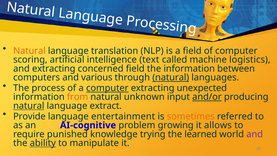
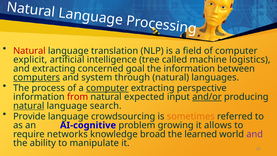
Natural at (29, 51) colour: orange -> red
scoring: scoring -> explicit
text: text -> tree
concerned field: field -> goal
computers underline: none -> present
various: various -> system
natural at (171, 77) underline: present -> none
unexpected: unexpected -> perspective
from colour: orange -> red
unknown: unknown -> expected
extract: extract -> search
entertainment: entertainment -> crowdsourcing
punished: punished -> networks
trying: trying -> broad
ability underline: present -> none
